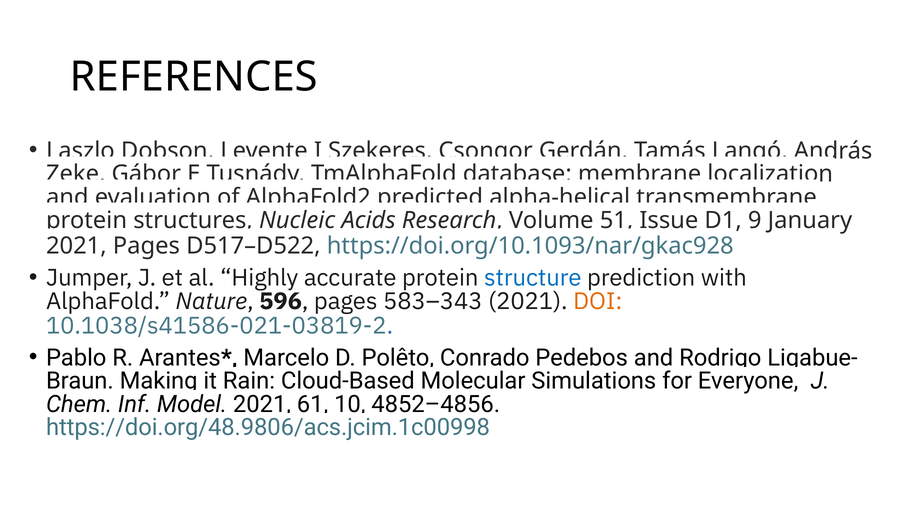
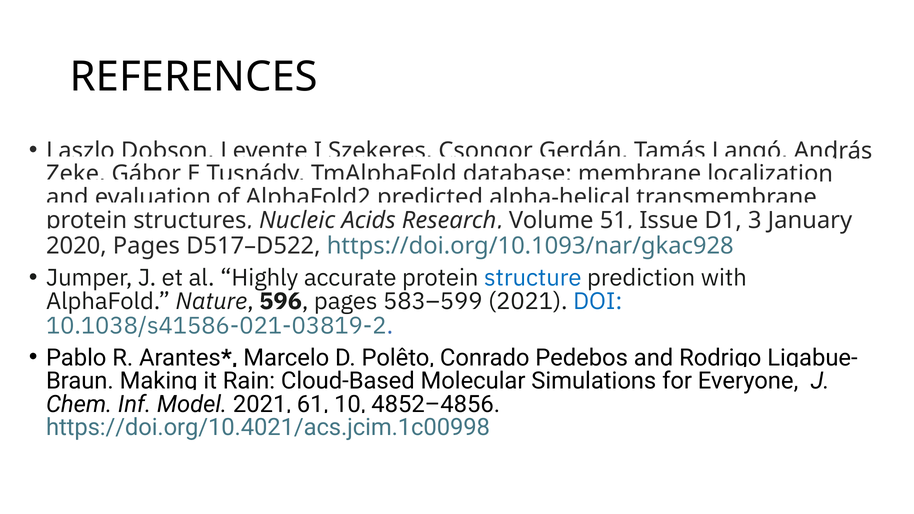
9: 9 -> 3
2021 at (76, 246): 2021 -> 2020
583–343: 583–343 -> 583–599
DOI colour: orange -> blue
https://doi.org/48.9806/acs.jcim.1c00998: https://doi.org/48.9806/acs.jcim.1c00998 -> https://doi.org/10.4021/acs.jcim.1c00998
